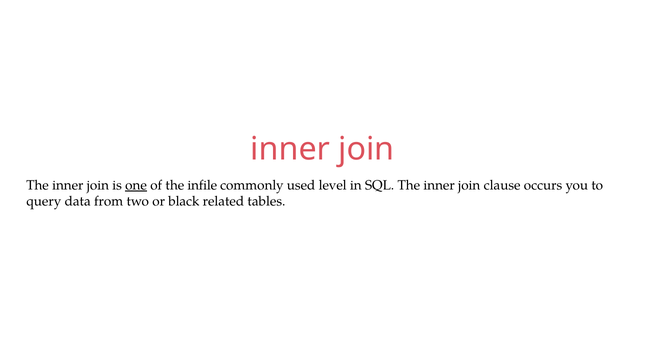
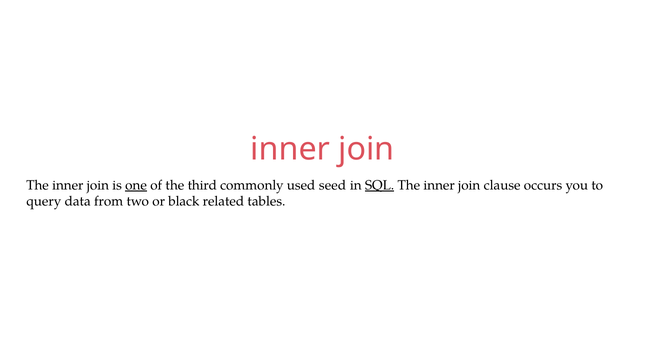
infile: infile -> third
level: level -> seed
SQL underline: none -> present
